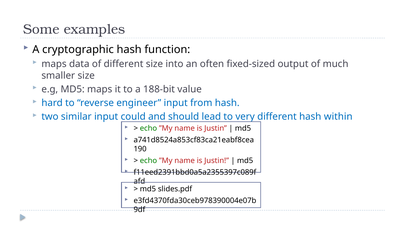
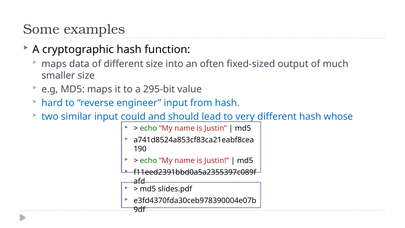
188-bit: 188-bit -> 295-bit
within: within -> whose
